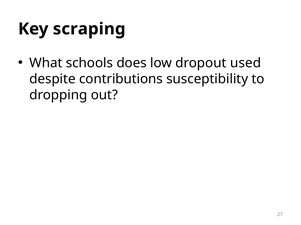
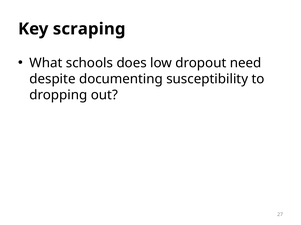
used: used -> need
contributions: contributions -> documenting
